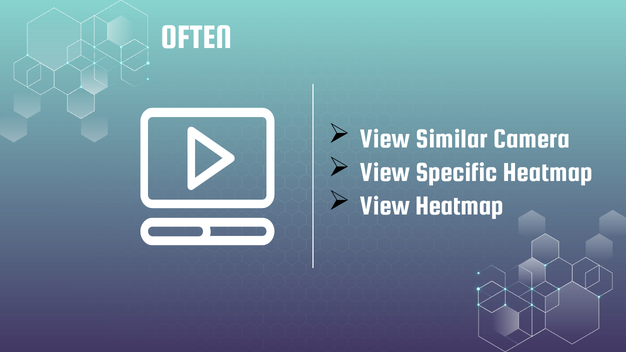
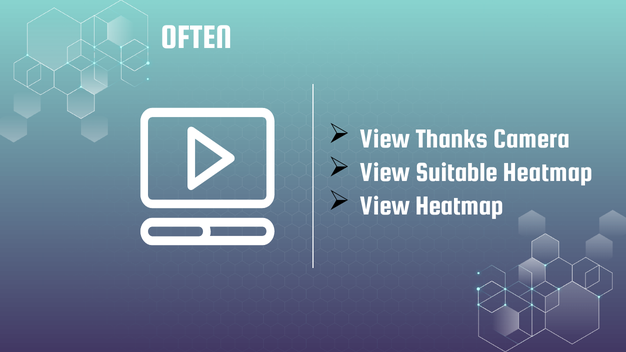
Similar: Similar -> Thanks
Specific: Specific -> Suitable
